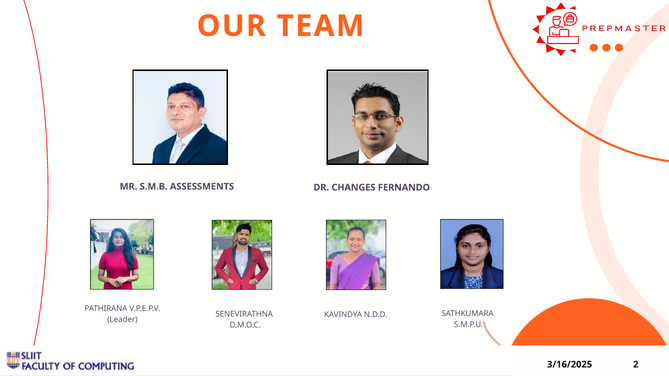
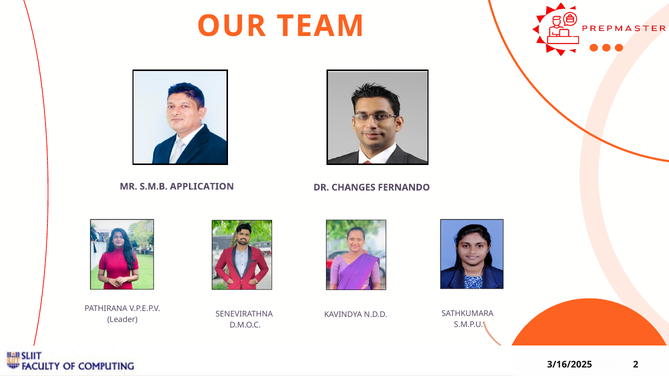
ASSESSMENTS: ASSESSMENTS -> APPLICATION
